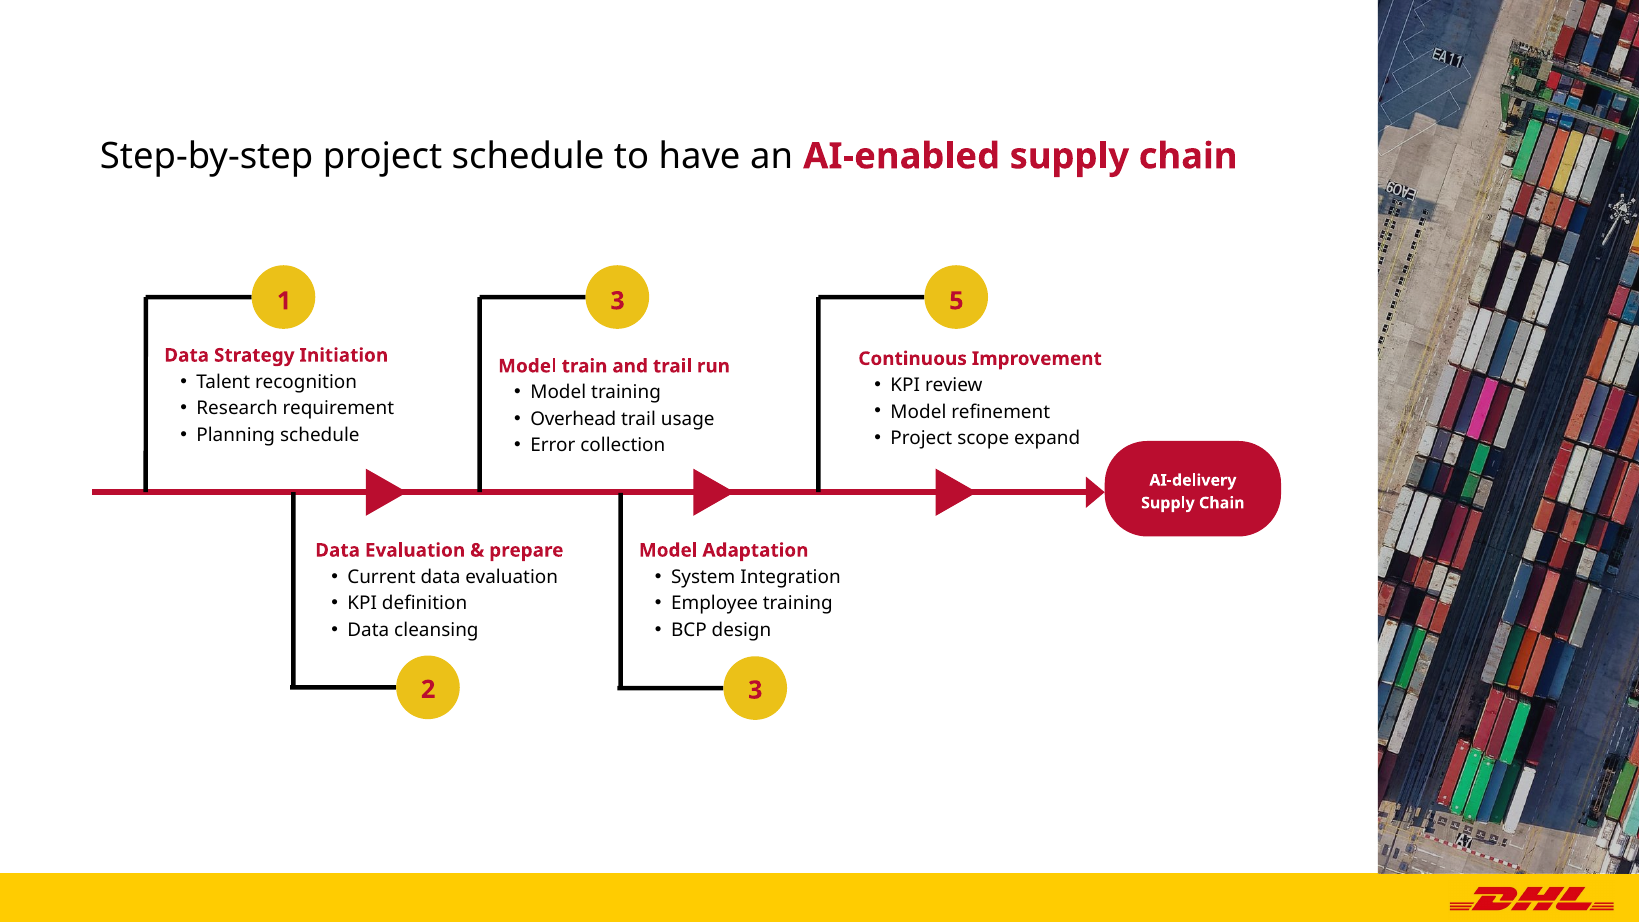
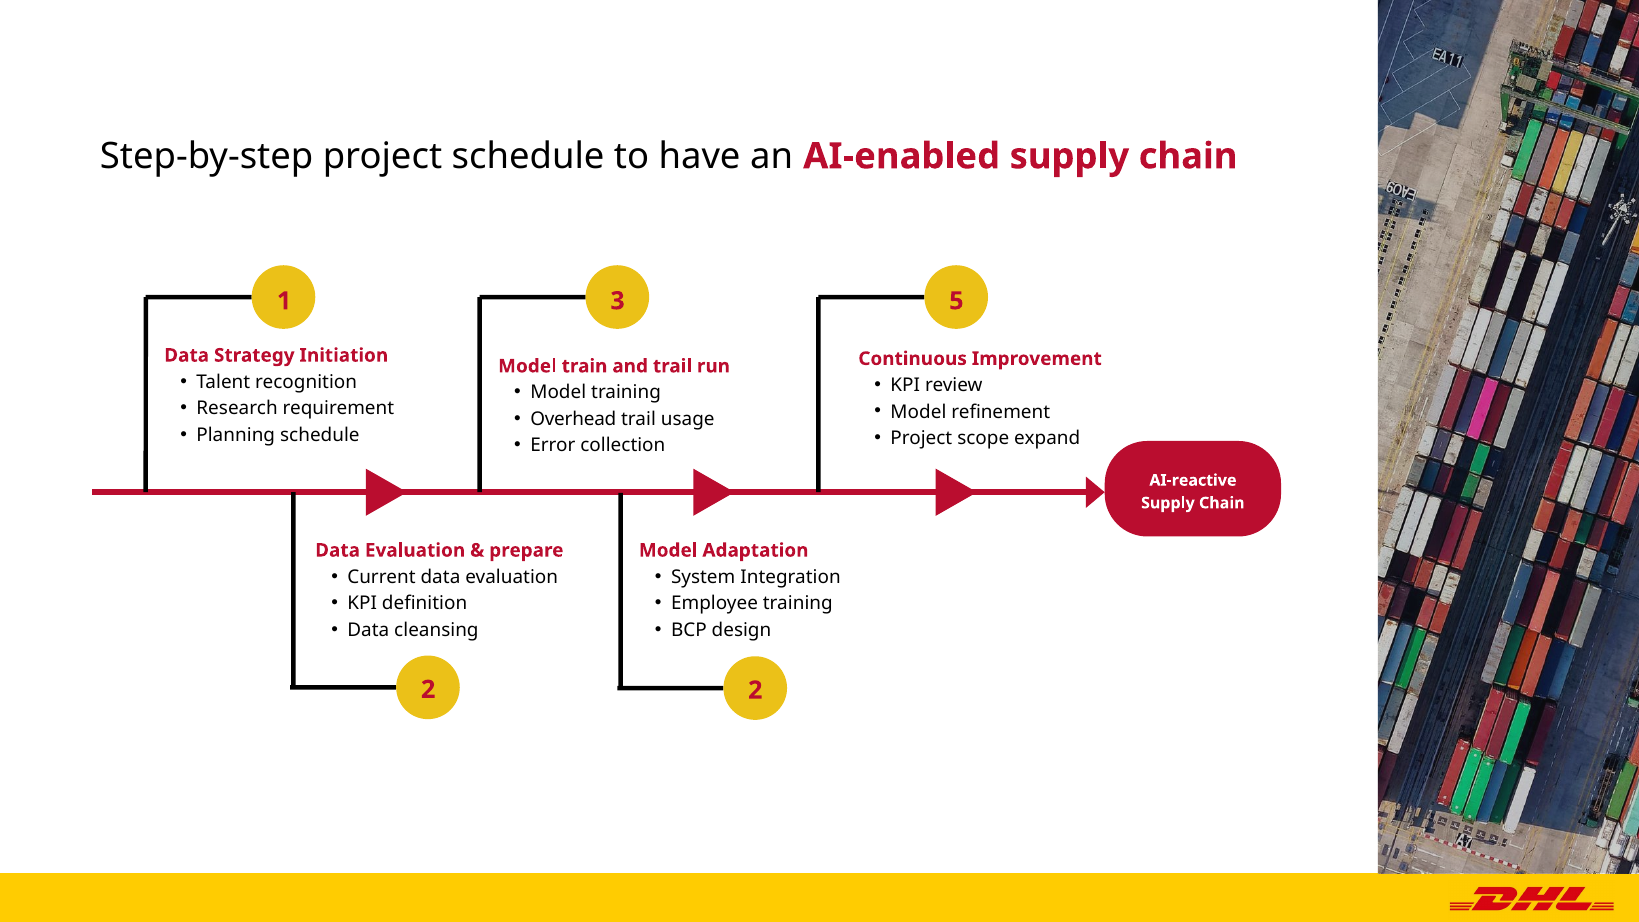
AI-delivery: AI-delivery -> AI-reactive
2 3: 3 -> 2
